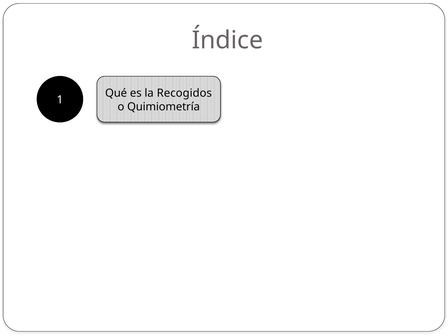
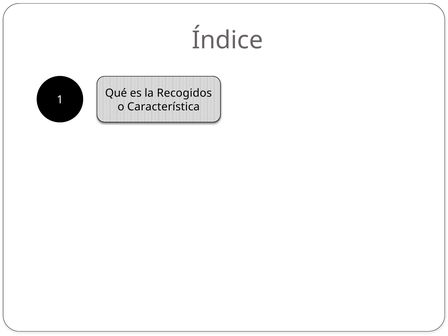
Quimiometría: Quimiometría -> Característica
